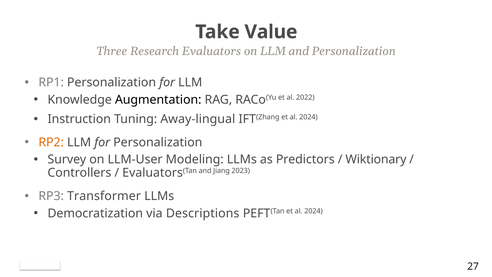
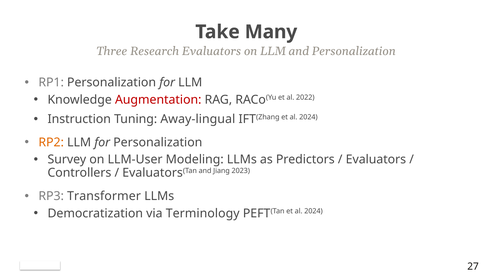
Value: Value -> Many
Augmentation colour: black -> red
Wiktionary at (376, 159): Wiktionary -> Evaluators
Descriptions: Descriptions -> Terminology
